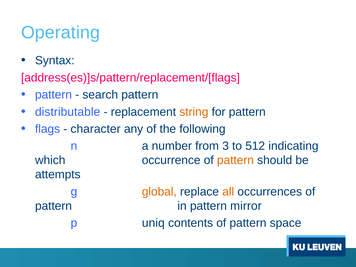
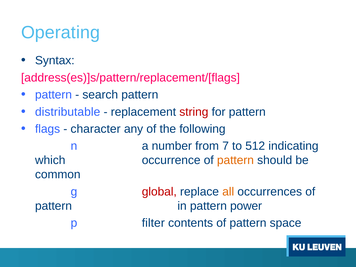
string colour: orange -> red
3: 3 -> 7
attempts: attempts -> common
global colour: orange -> red
mirror: mirror -> power
uniq: uniq -> filter
